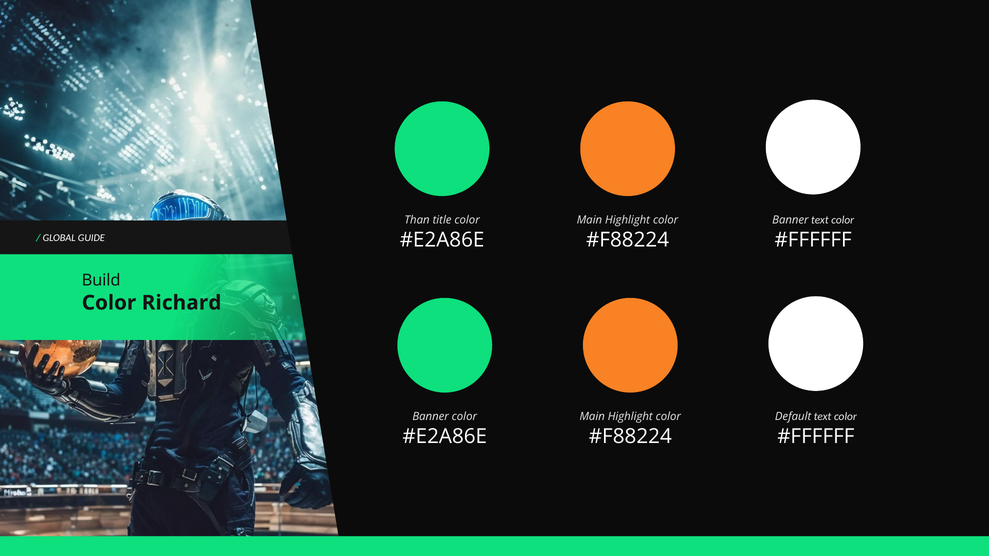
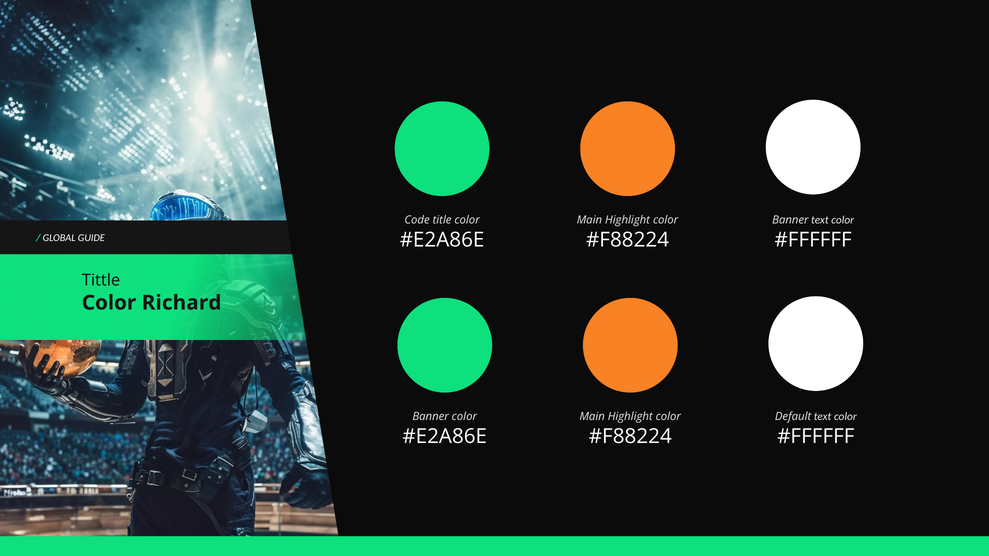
Than: Than -> Code
Build: Build -> Tittle
